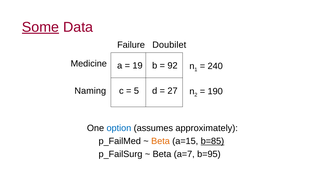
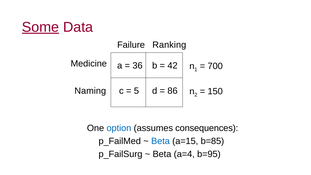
Doubilet: Doubilet -> Ranking
19: 19 -> 36
92: 92 -> 42
240: 240 -> 700
27: 27 -> 86
190: 190 -> 150
approximately: approximately -> consequences
Beta at (160, 141) colour: orange -> blue
b=85 underline: present -> none
a=7: a=7 -> a=4
